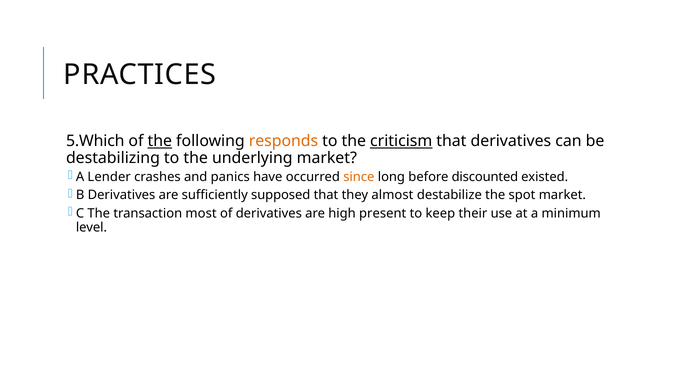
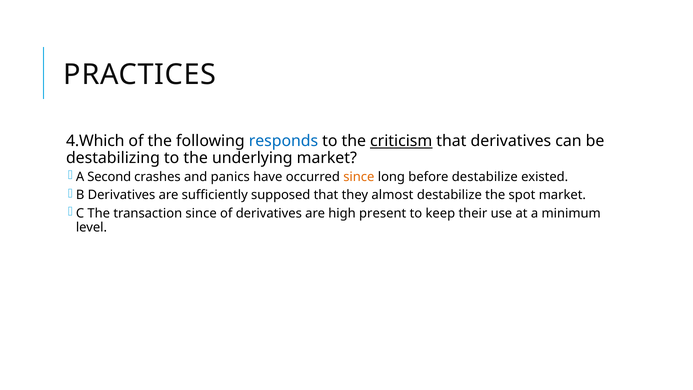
5.Which: 5.Which -> 4.Which
the at (160, 141) underline: present -> none
responds colour: orange -> blue
Lender: Lender -> Second
before discounted: discounted -> destabilize
transaction most: most -> since
